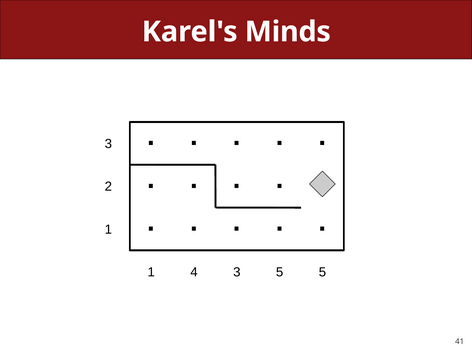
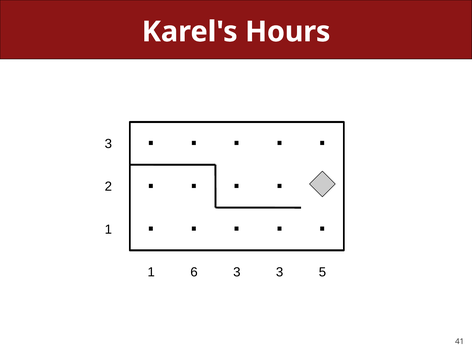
Minds: Minds -> Hours
4: 4 -> 6
3 5: 5 -> 3
